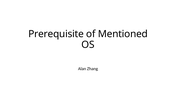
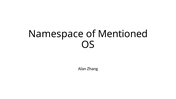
Prerequisite: Prerequisite -> Namespace
